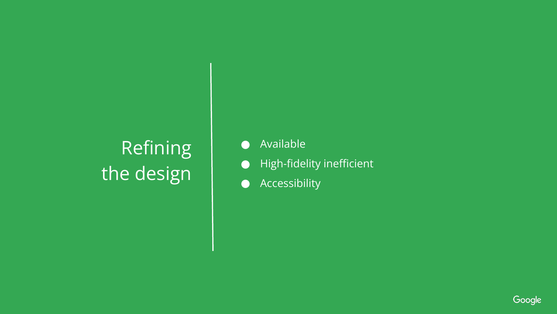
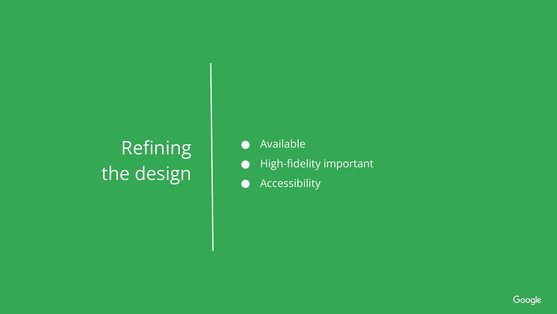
inefficient: inefficient -> important
